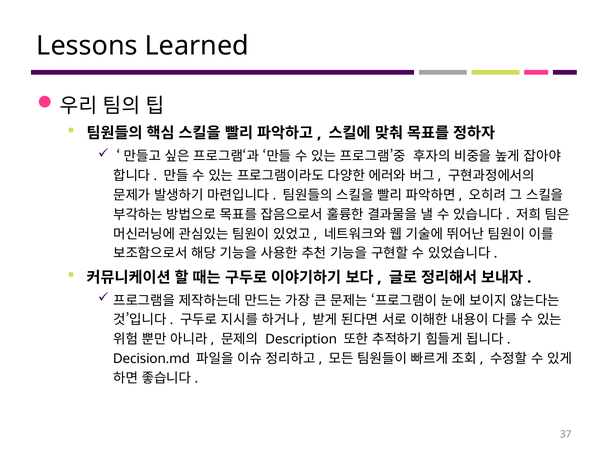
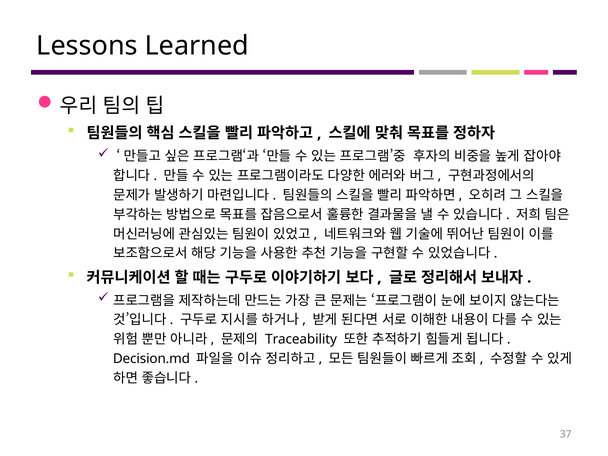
Description: Description -> Traceability
